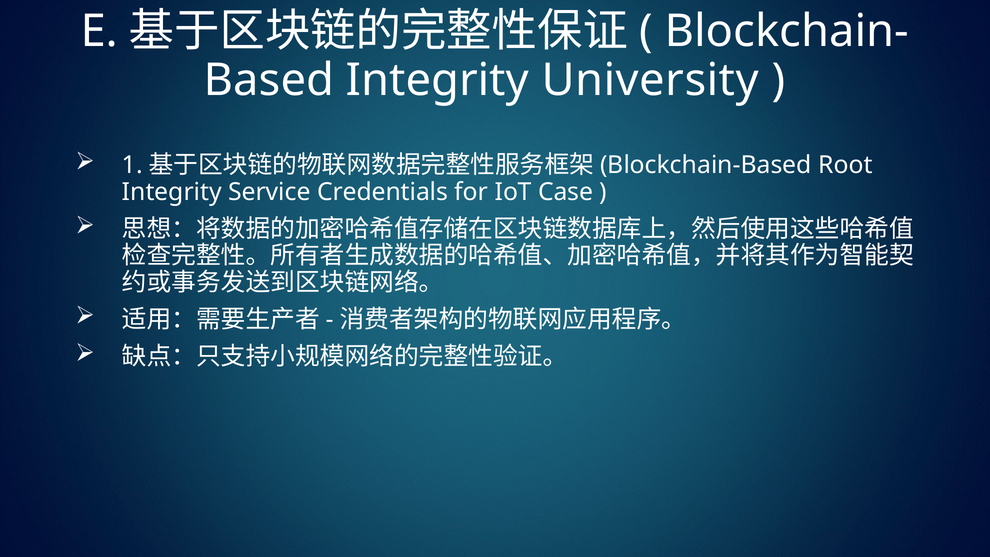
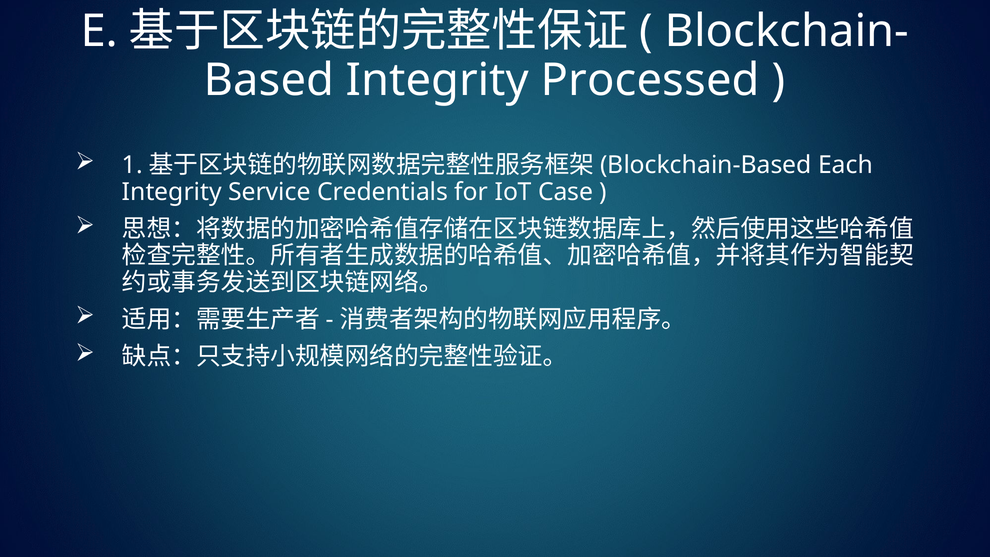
University: University -> Processed
Root: Root -> Each
